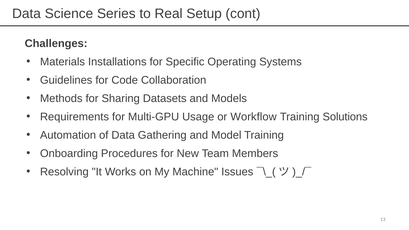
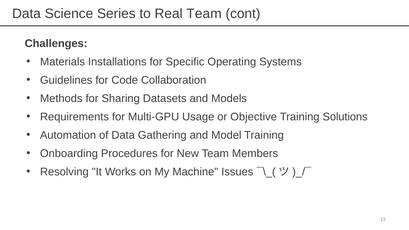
Real Setup: Setup -> Team
Workflow: Workflow -> Objective
